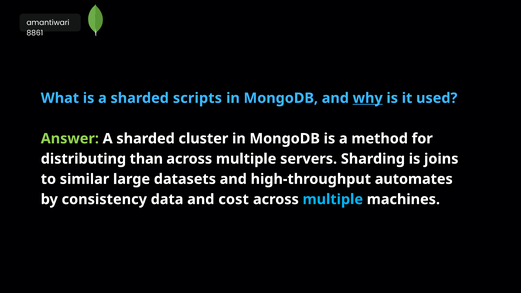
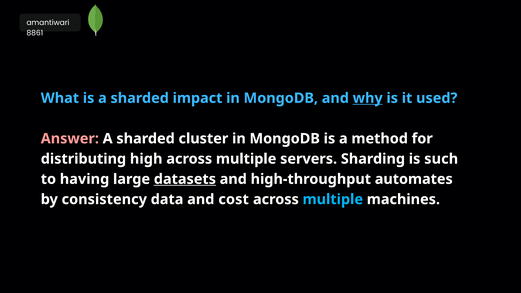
scripts: scripts -> impact
Answer colour: light green -> pink
than: than -> high
joins: joins -> such
similar: similar -> having
datasets underline: none -> present
